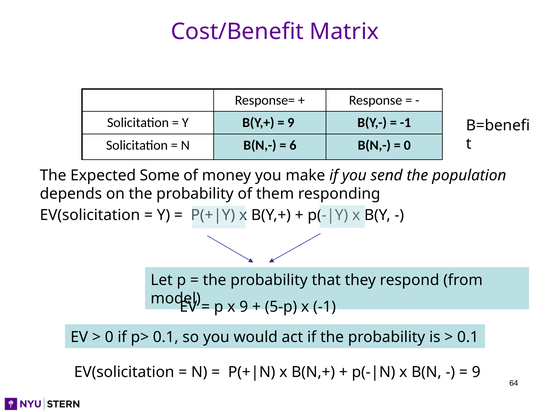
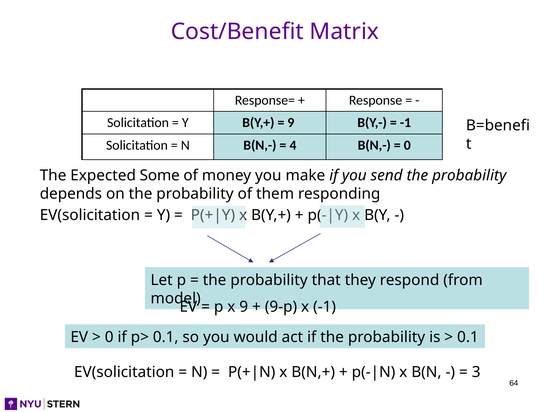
6: 6 -> 4
send the population: population -> probability
5-p: 5-p -> 9-p
9 at (476, 373): 9 -> 3
